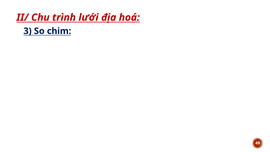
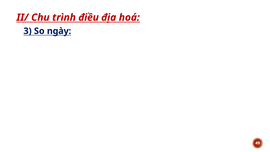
lưới: lưới -> điều
chim: chim -> ngày
